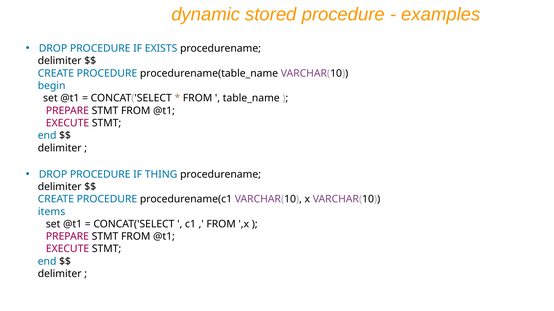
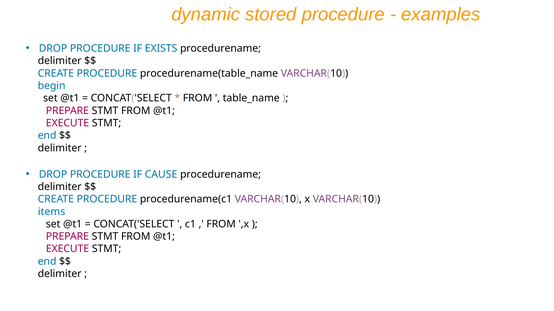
THING: THING -> CAUSE
